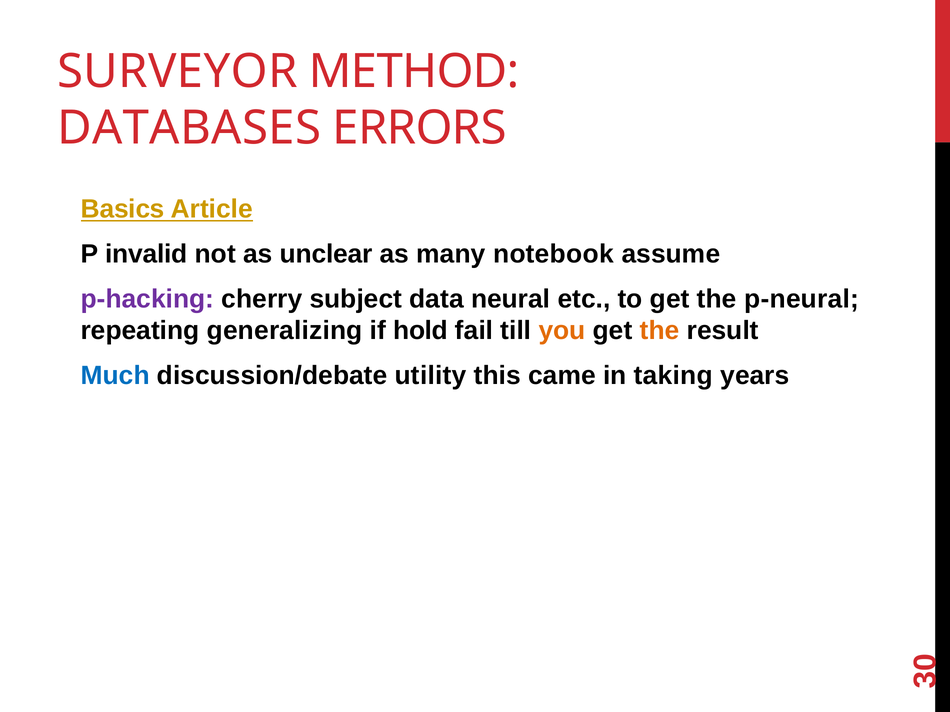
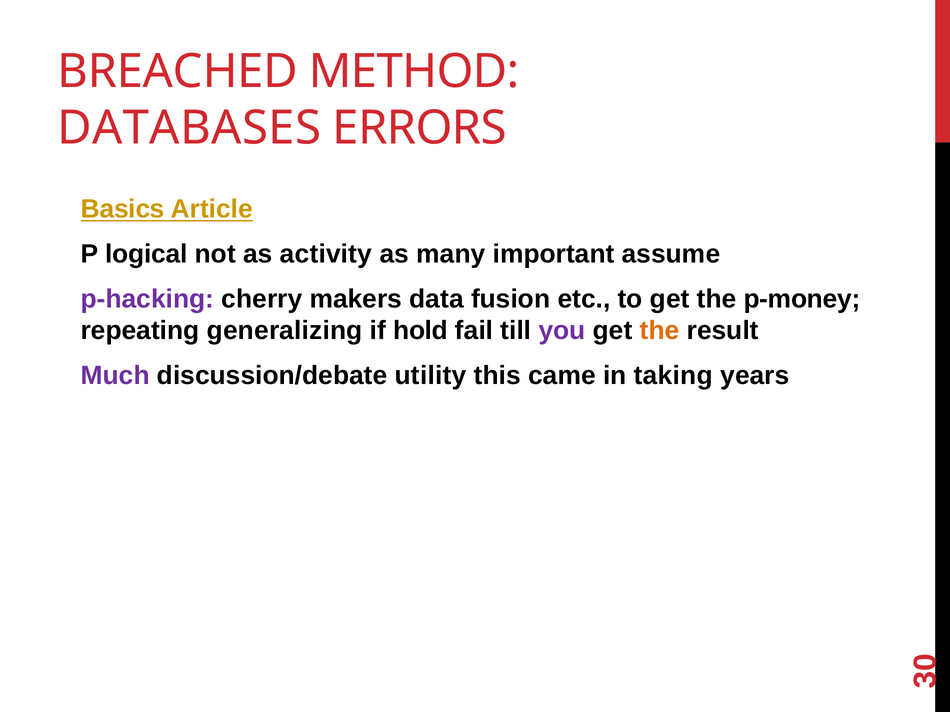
SURVEYOR: SURVEYOR -> BREACHED
invalid: invalid -> logical
unclear: unclear -> activity
notebook: notebook -> important
subject: subject -> makers
neural: neural -> fusion
p-neural: p-neural -> p-money
you colour: orange -> purple
Much colour: blue -> purple
